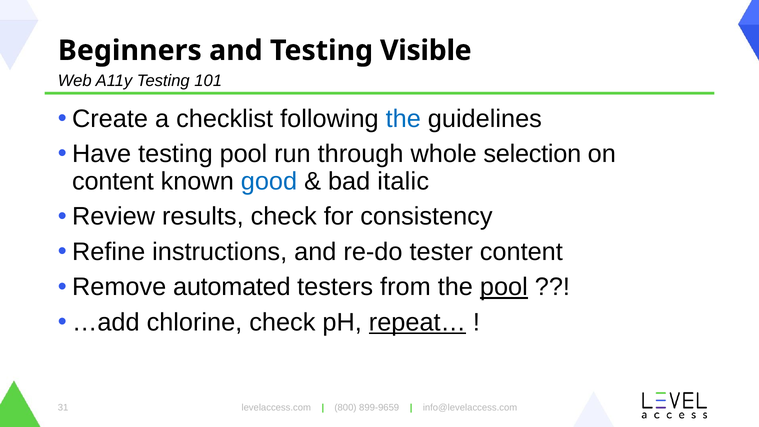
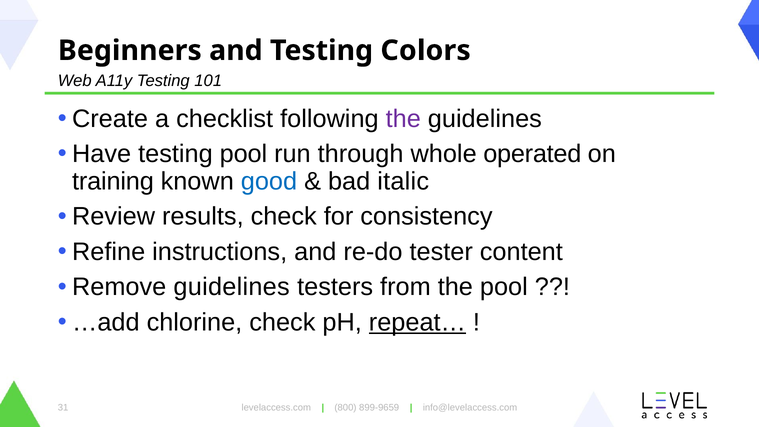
Visible: Visible -> Colors
the at (403, 119) colour: blue -> purple
selection: selection -> operated
content at (113, 181): content -> training
Remove automated: automated -> guidelines
pool at (504, 287) underline: present -> none
